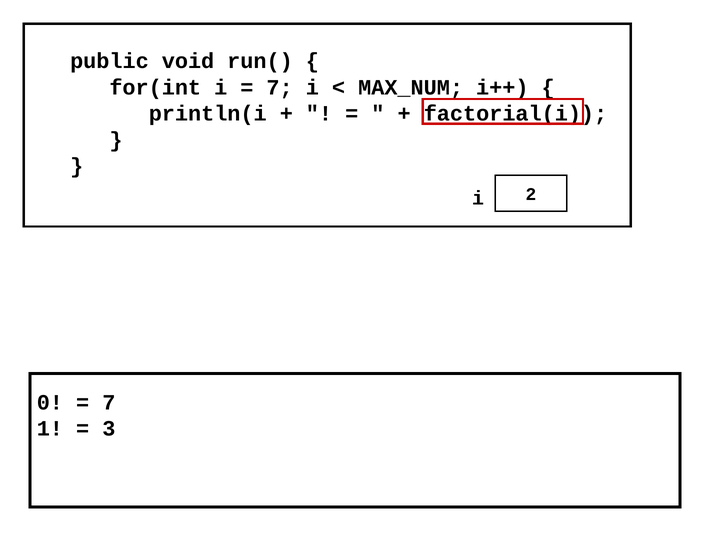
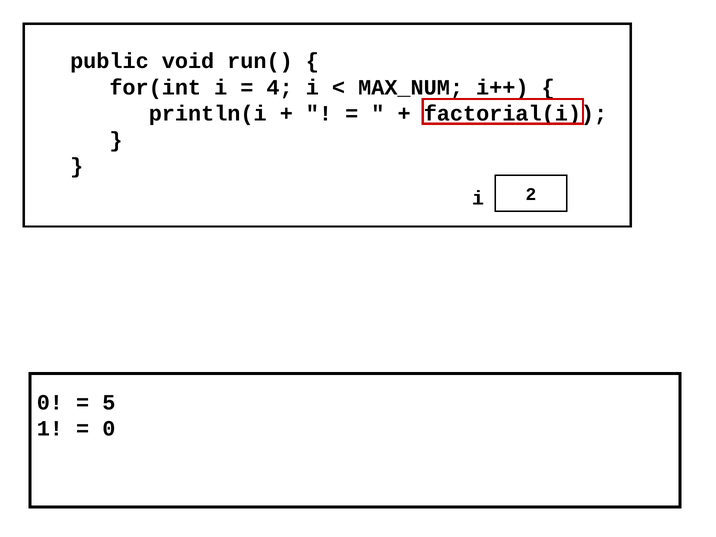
7 at (280, 87): 7 -> 4
7 at (109, 402): 7 -> 5
3 at (109, 429): 3 -> 0
